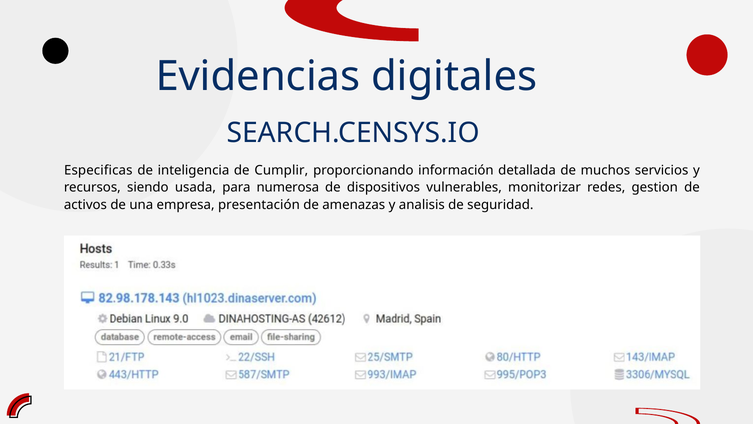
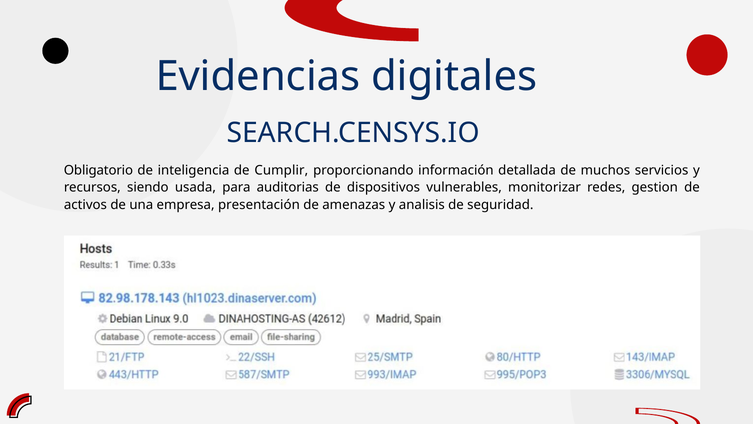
Especificas: Especificas -> Obligatorio
numerosa: numerosa -> auditorias
